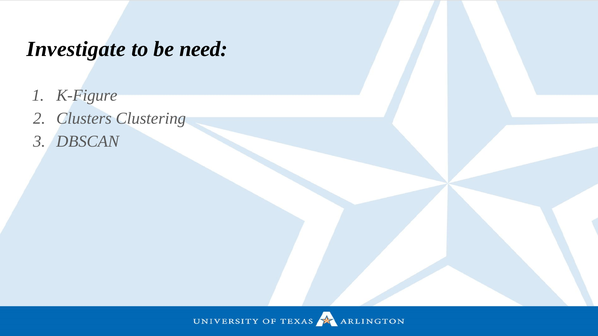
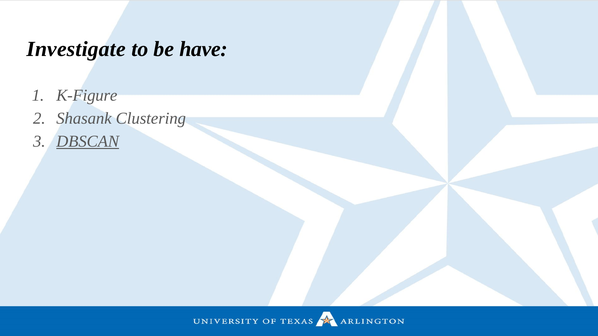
need: need -> have
Clusters: Clusters -> Shasank
DBSCAN underline: none -> present
